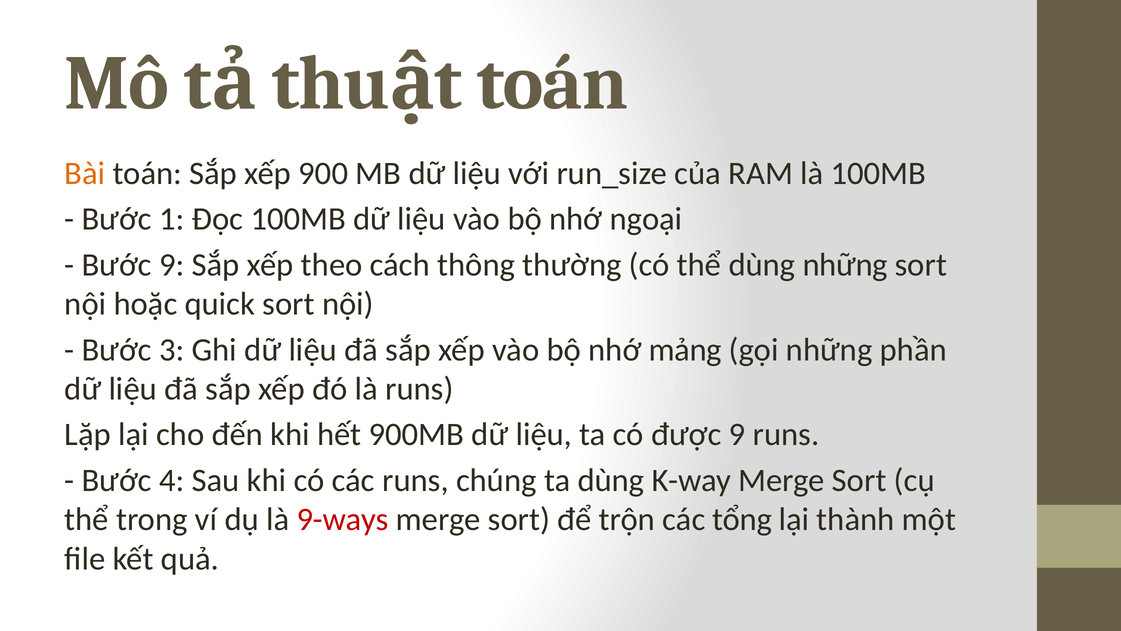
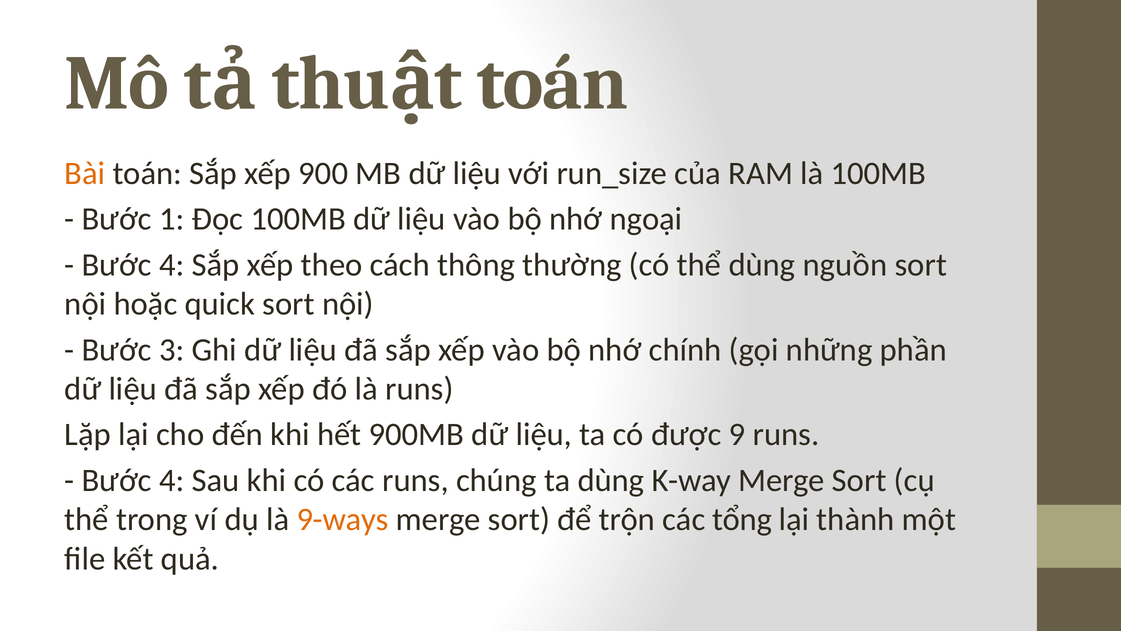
9 at (172, 265): 9 -> 4
dùng những: những -> nguồn
mảng: mảng -> chính
9-ways colour: red -> orange
